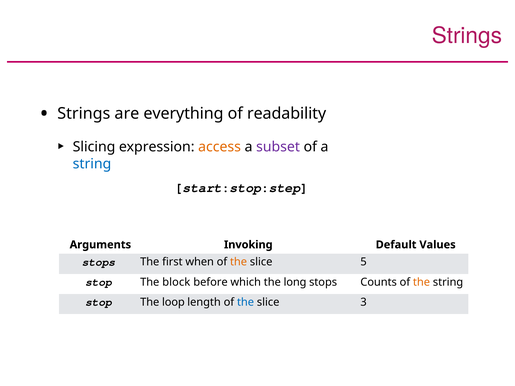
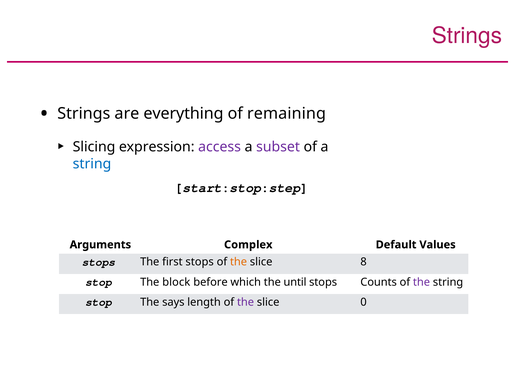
readability: readability -> remaining
access colour: orange -> purple
Invoking: Invoking -> Complex
first when: when -> stops
5: 5 -> 8
long: long -> until
the at (422, 282) colour: orange -> purple
loop: loop -> says
the at (246, 302) colour: blue -> purple
3: 3 -> 0
